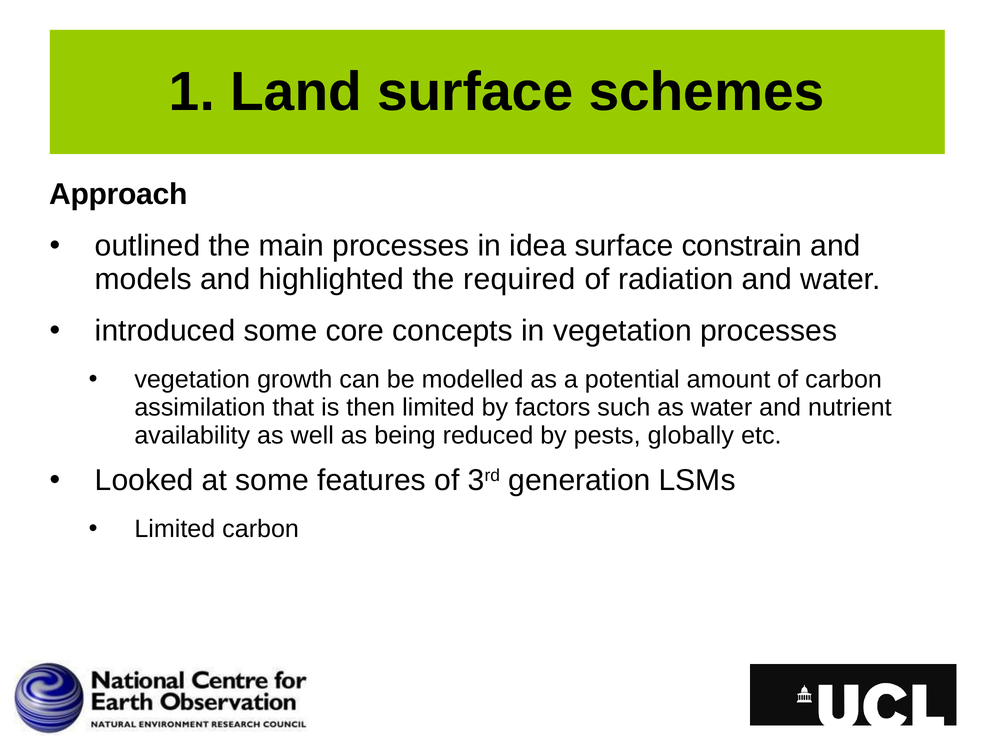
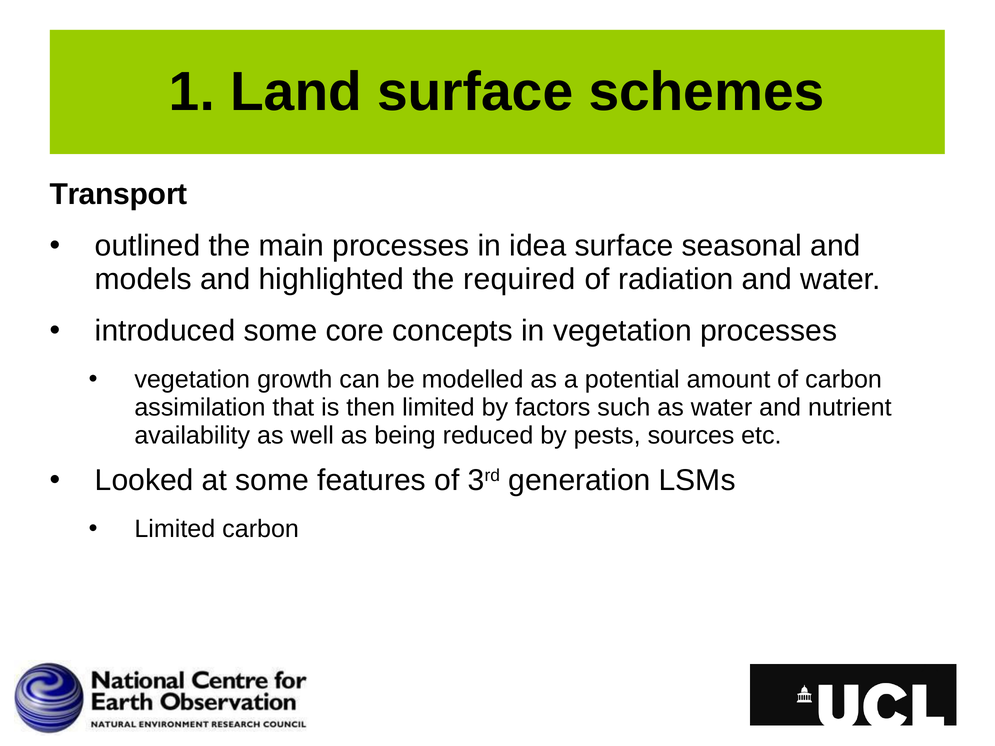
Approach: Approach -> Transport
constrain: constrain -> seasonal
globally: globally -> sources
